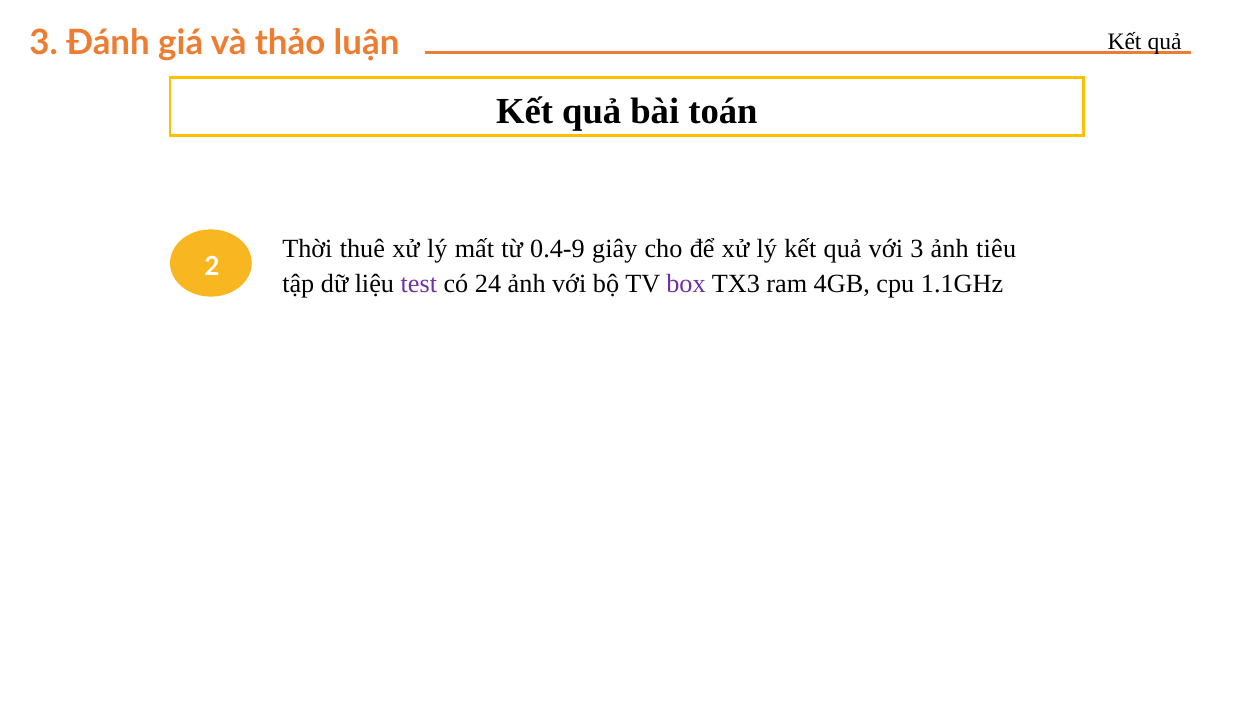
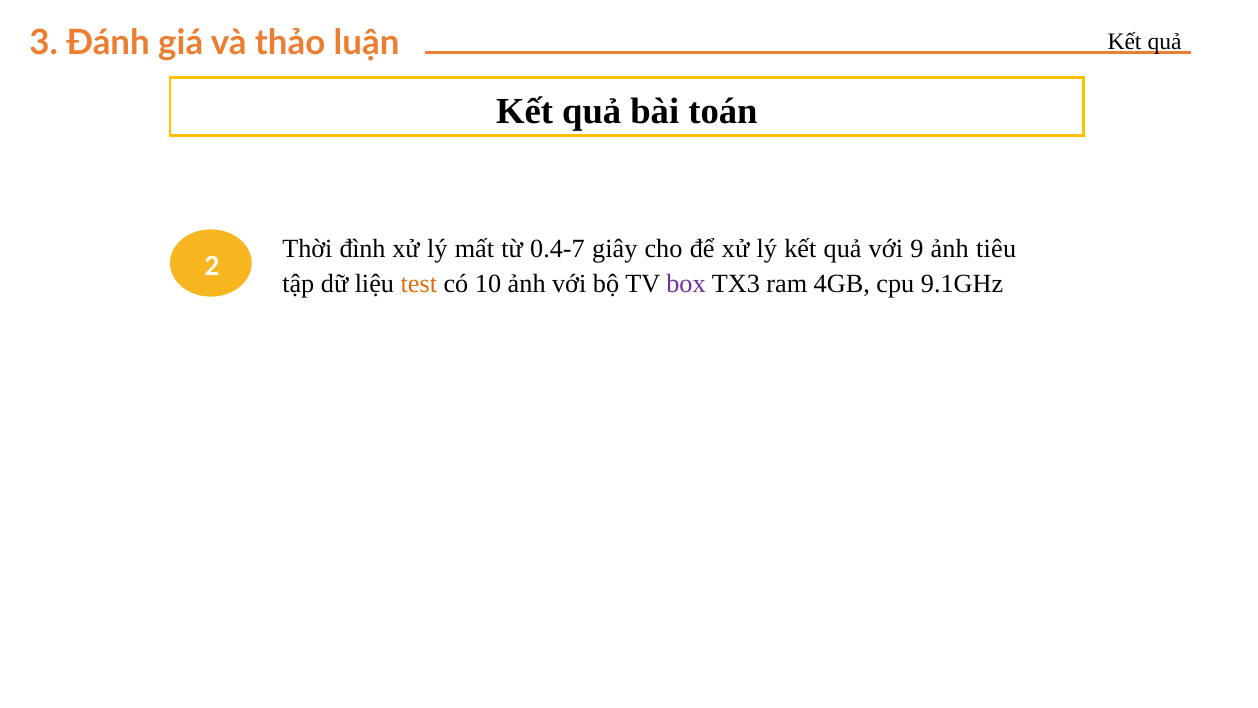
thuê: thuê -> đình
0.4-9: 0.4-9 -> 0.4-7
với 3: 3 -> 9
test colour: purple -> orange
24: 24 -> 10
1.1GHz: 1.1GHz -> 9.1GHz
